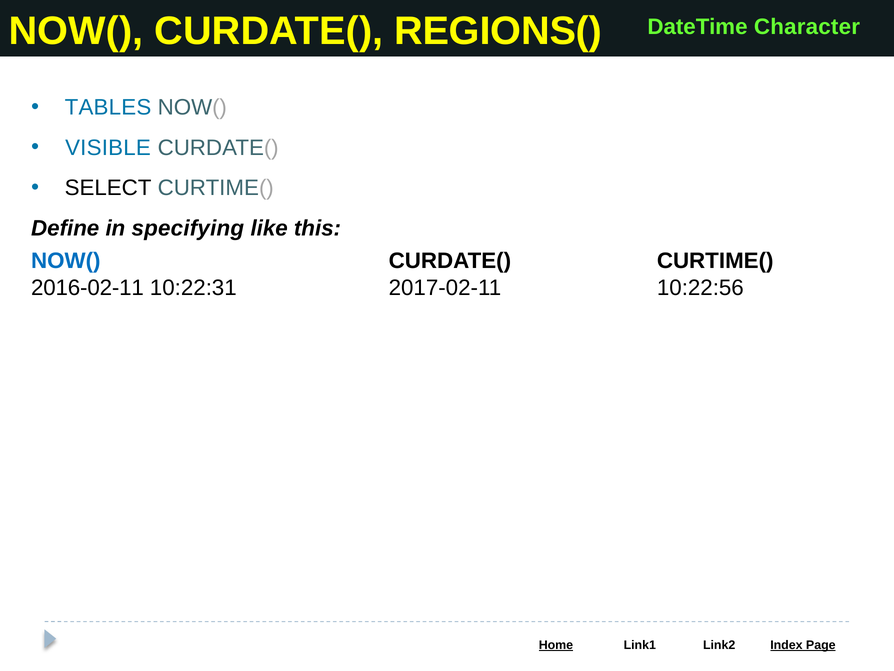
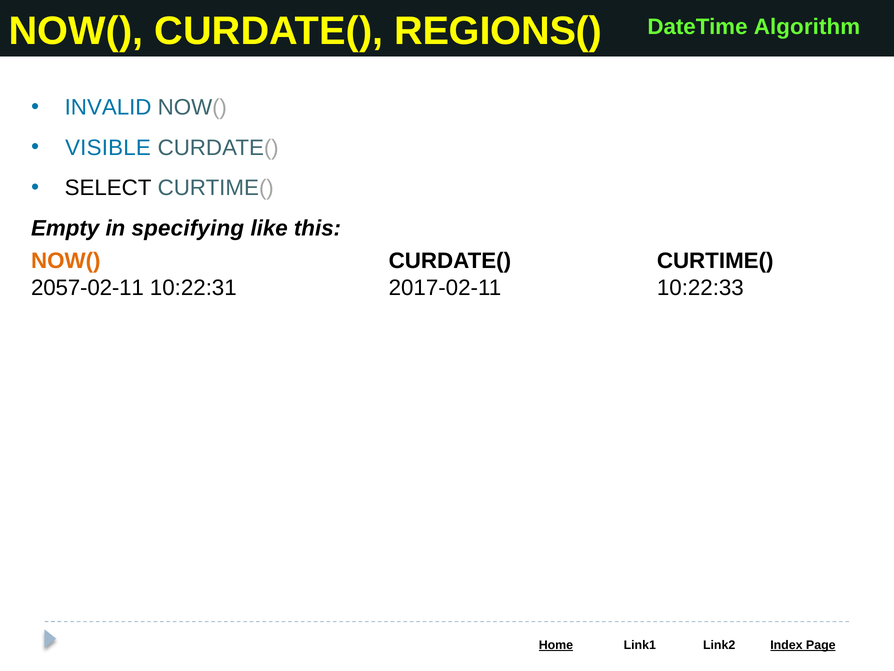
Character: Character -> Algorithm
TABLES: TABLES -> INVALID
Define: Define -> Empty
NOW( at (66, 261) colour: blue -> orange
2016-02-11: 2016-02-11 -> 2057-02-11
10:22:56: 10:22:56 -> 10:22:33
